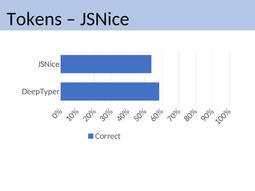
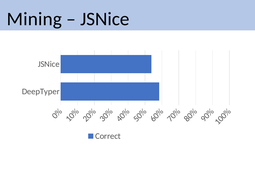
Tokens: Tokens -> Mining
